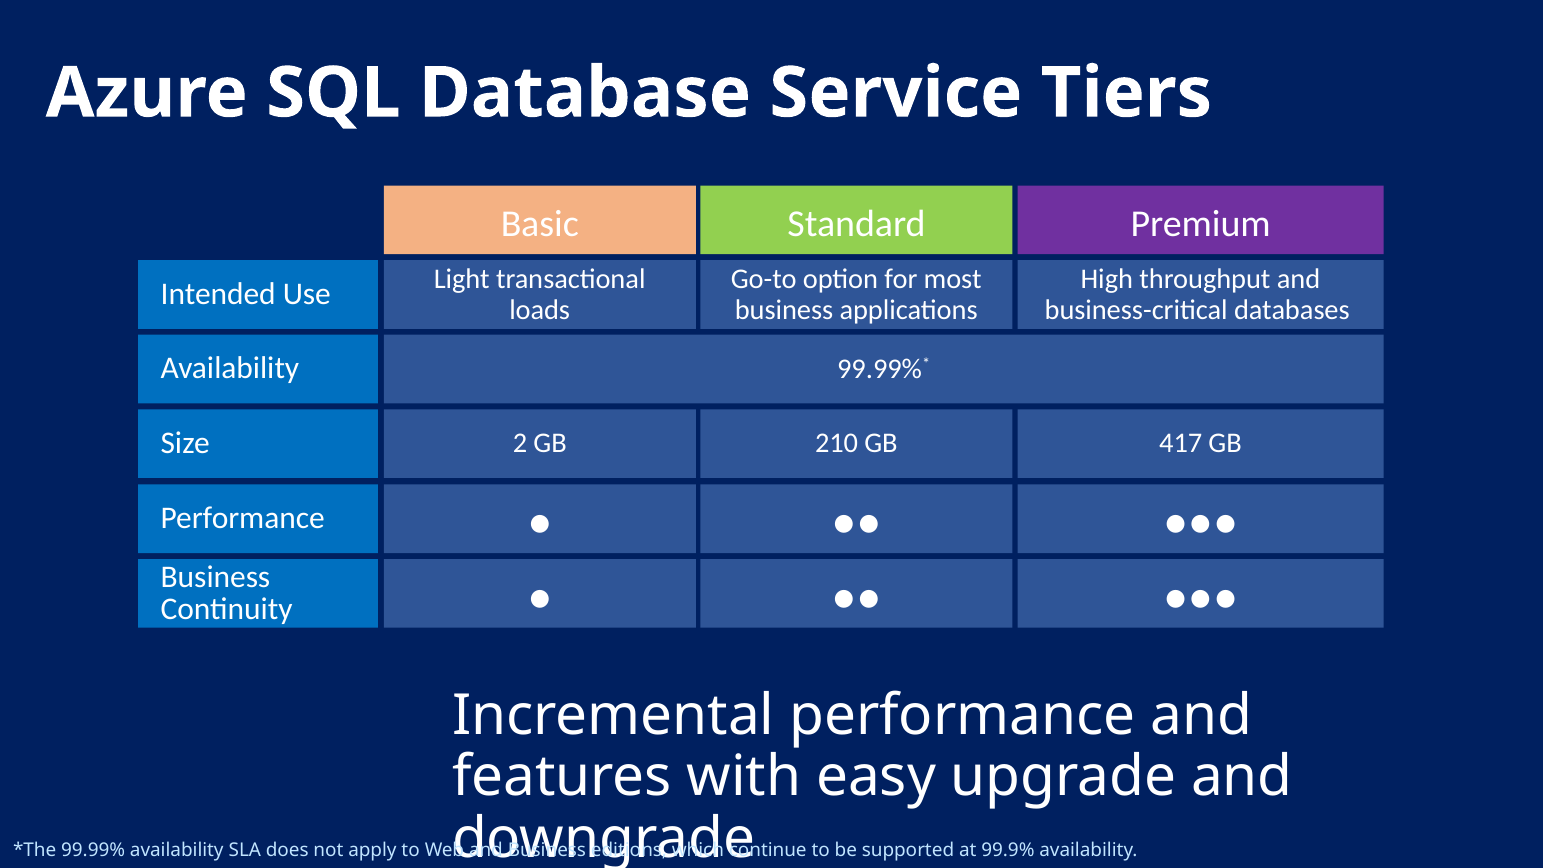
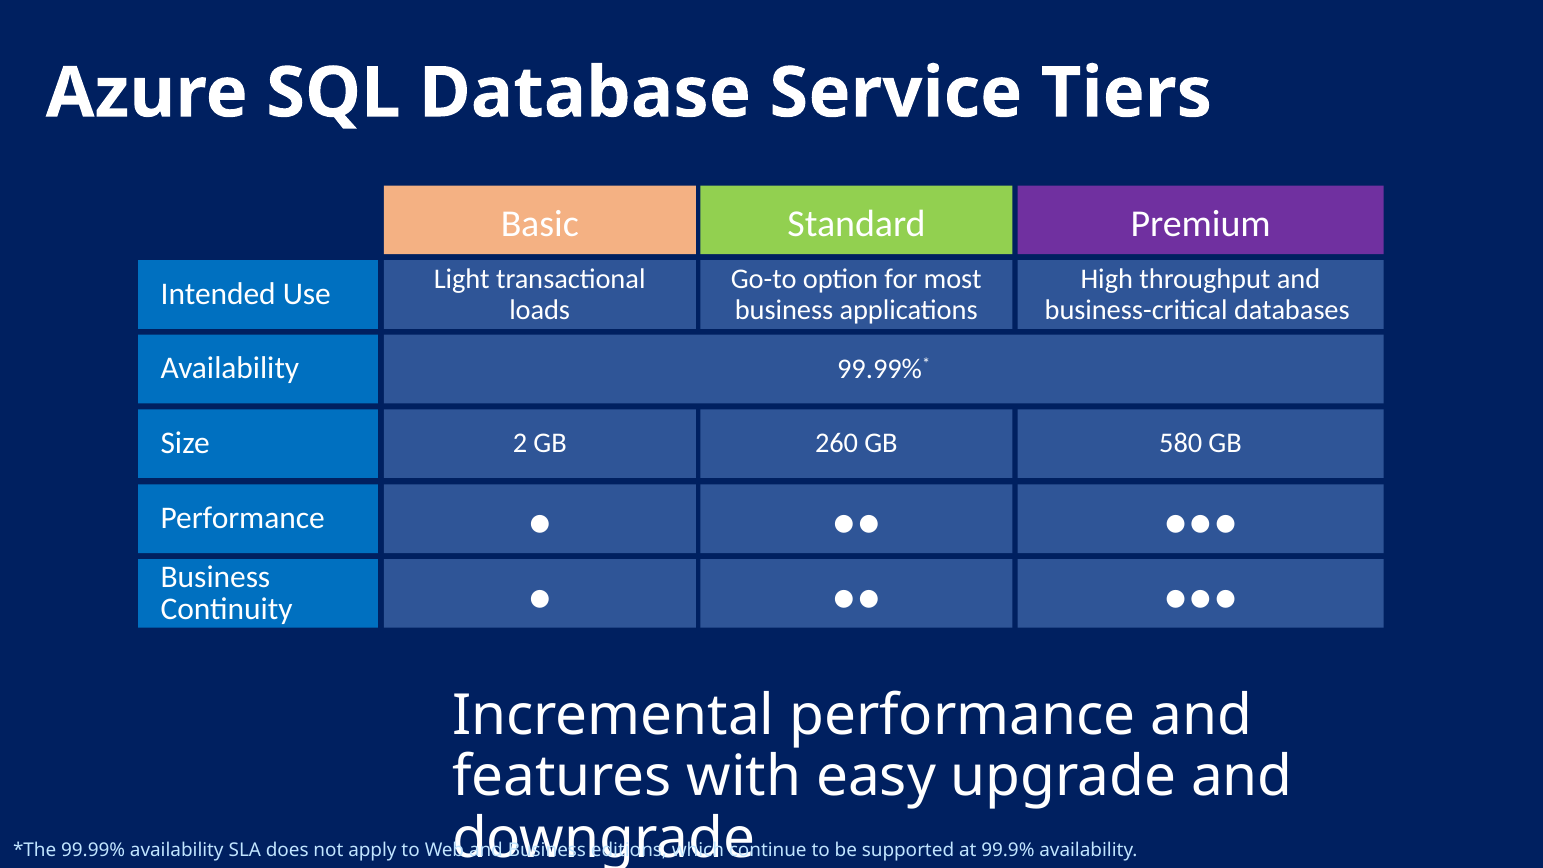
210: 210 -> 260
417: 417 -> 580
